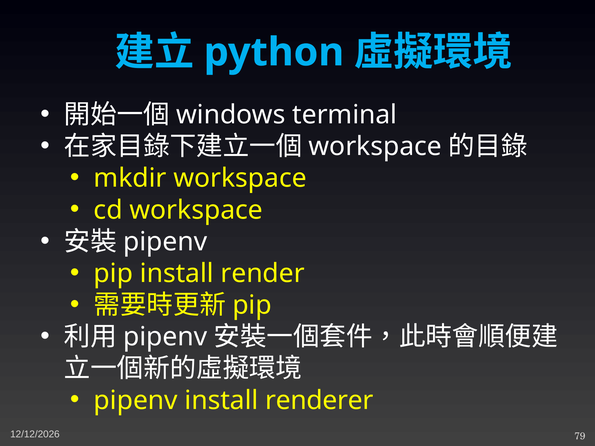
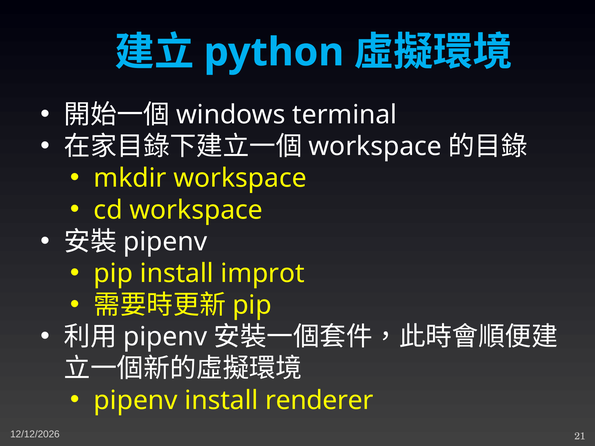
render: render -> improt
79: 79 -> 21
